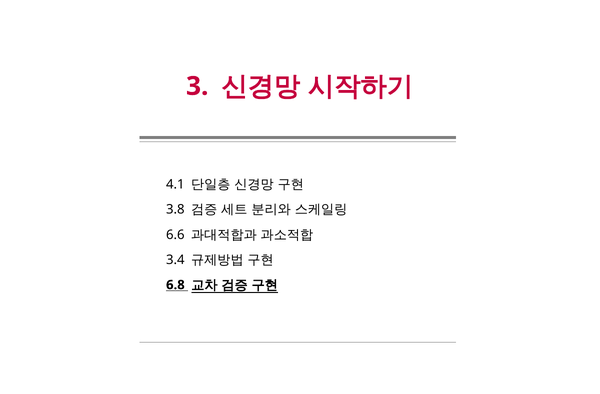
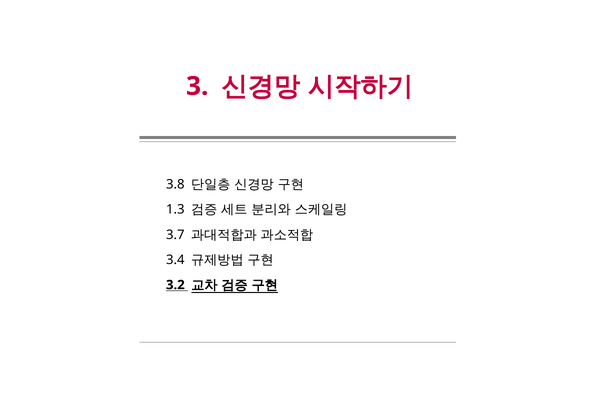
4.1: 4.1 -> 3.8
3.8: 3.8 -> 1.3
6.6: 6.6 -> 3.7
6.8: 6.8 -> 3.2
